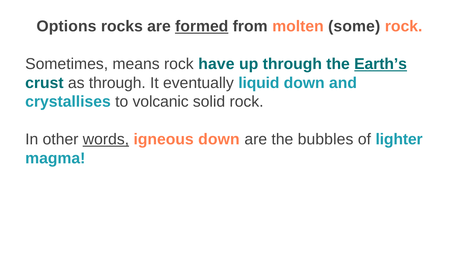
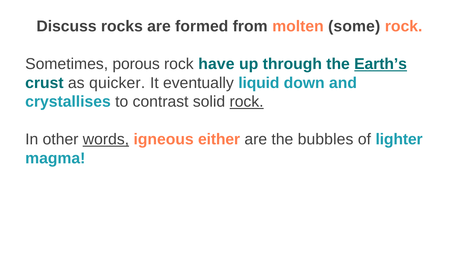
Options: Options -> Discuss
formed underline: present -> none
means: means -> porous
as through: through -> quicker
volcanic: volcanic -> contrast
rock at (247, 102) underline: none -> present
igneous down: down -> either
